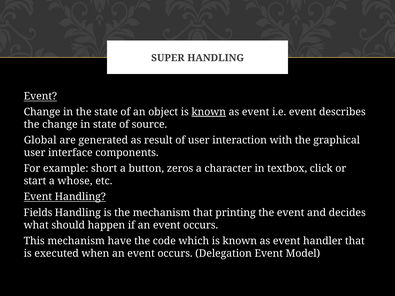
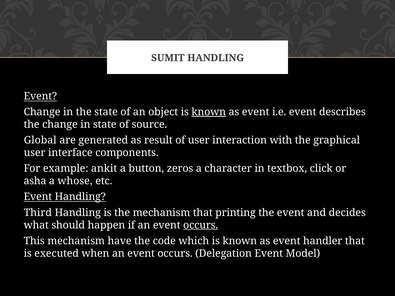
SUPER: SUPER -> SUMIT
short: short -> ankit
start: start -> asha
Fields: Fields -> Third
occurs at (201, 225) underline: none -> present
